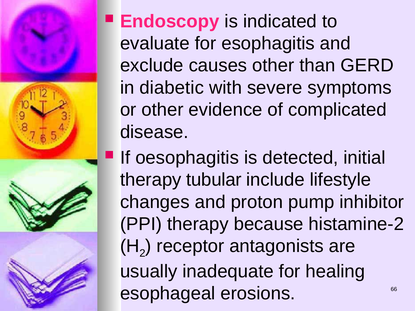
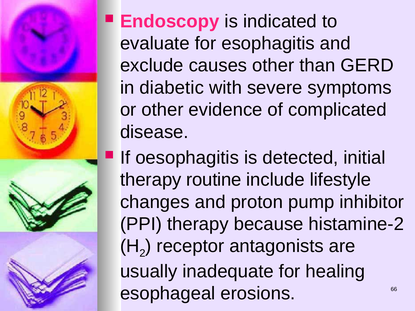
tubular: tubular -> routine
